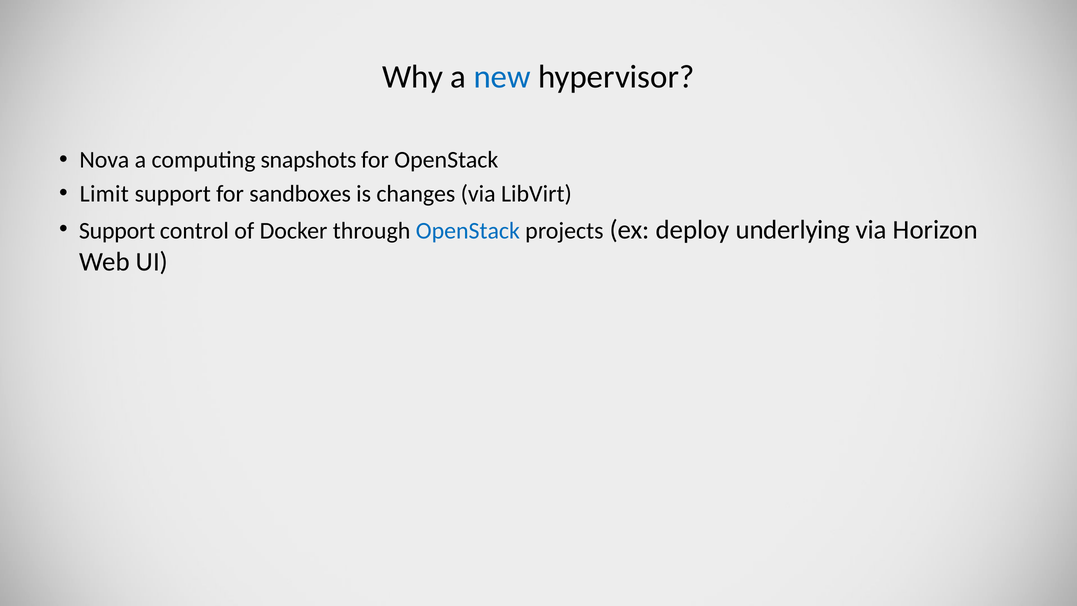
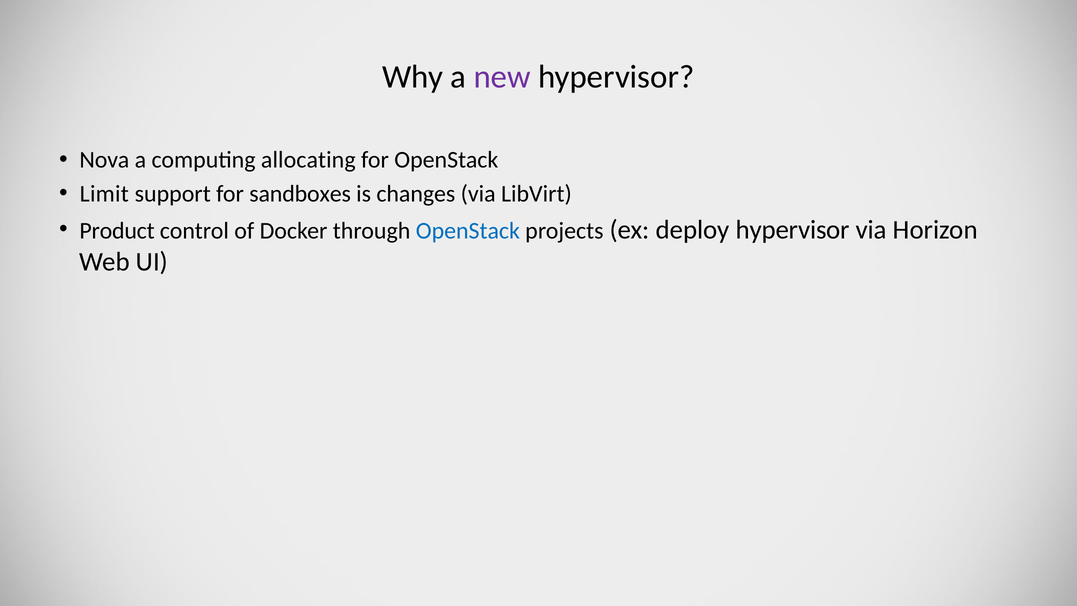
new colour: blue -> purple
snapshots: snapshots -> allocating
Support at (117, 231): Support -> Product
deploy underlying: underlying -> hypervisor
